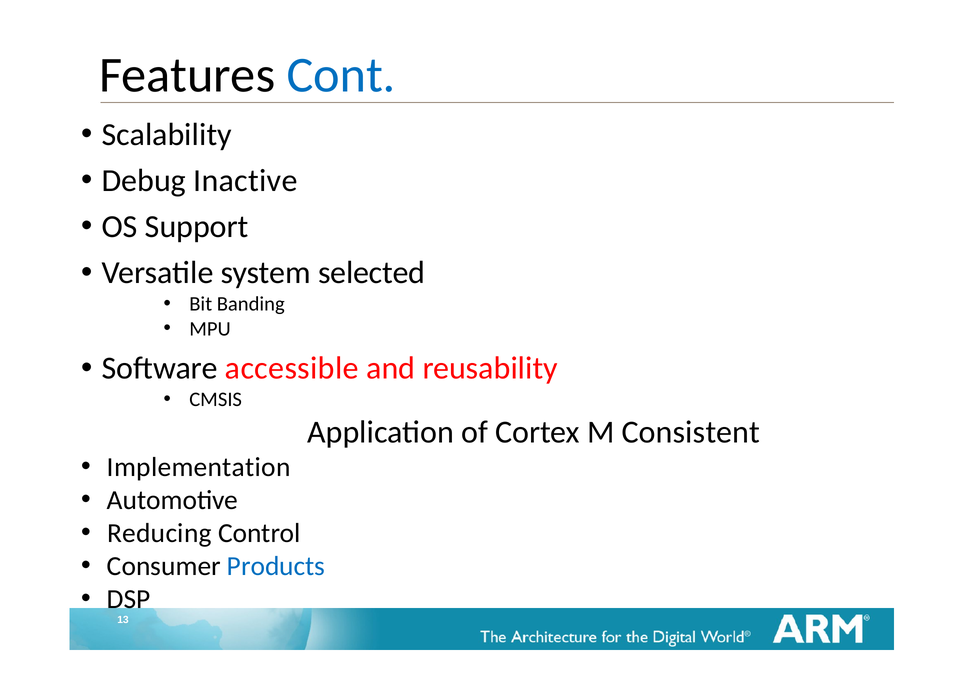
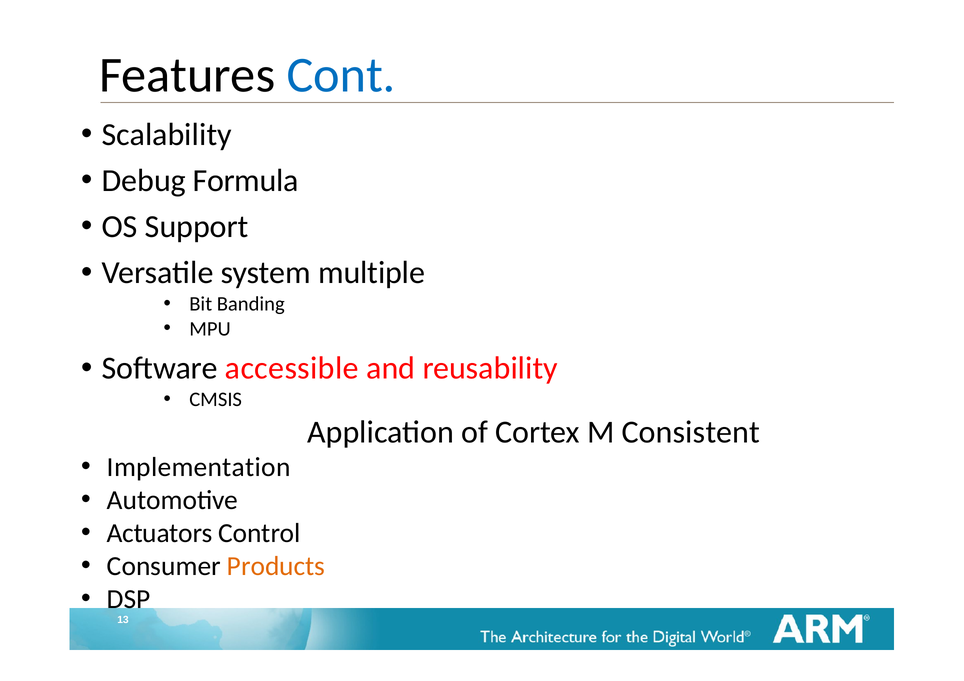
Inactive: Inactive -> Formula
selected: selected -> multiple
Reducing: Reducing -> Actuators
Products colour: blue -> orange
